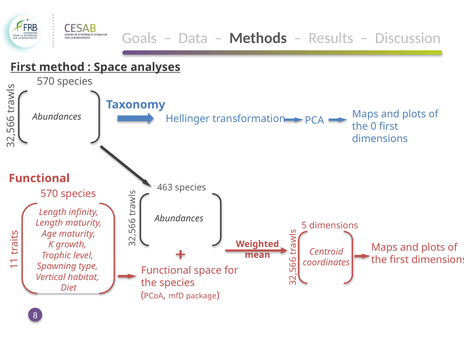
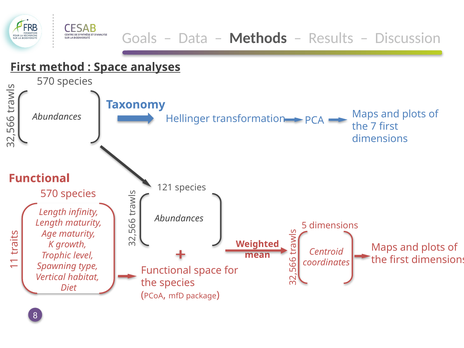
0: 0 -> 7
463: 463 -> 121
